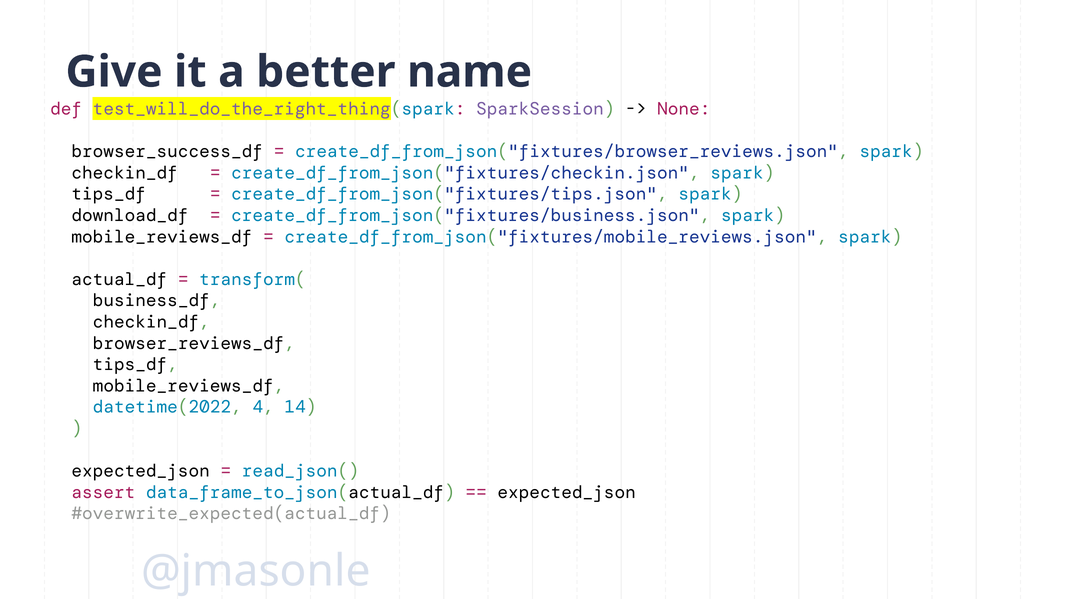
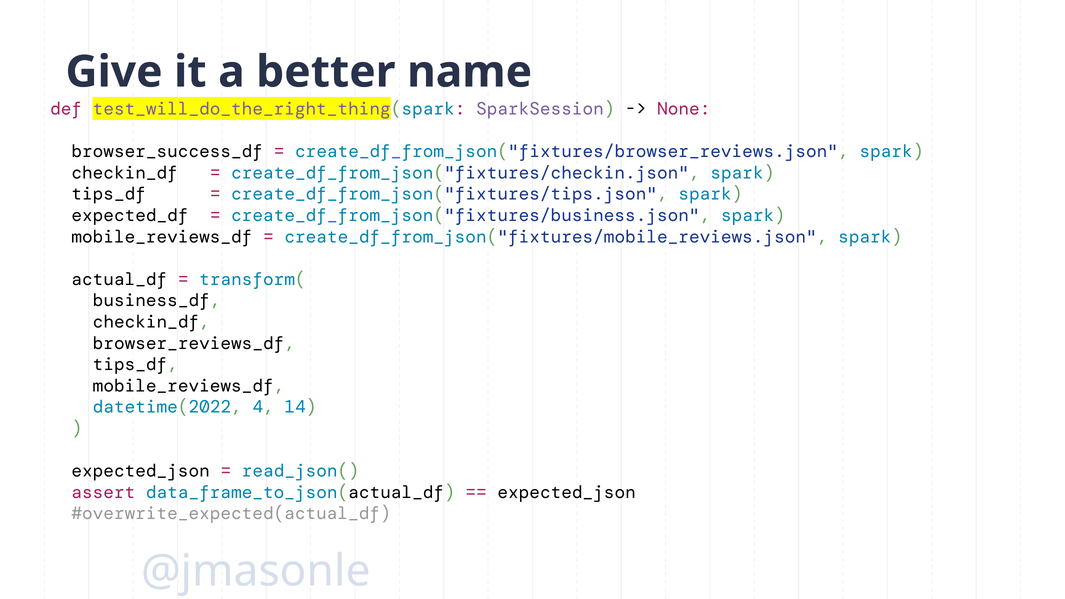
download_df: download_df -> expected_df
